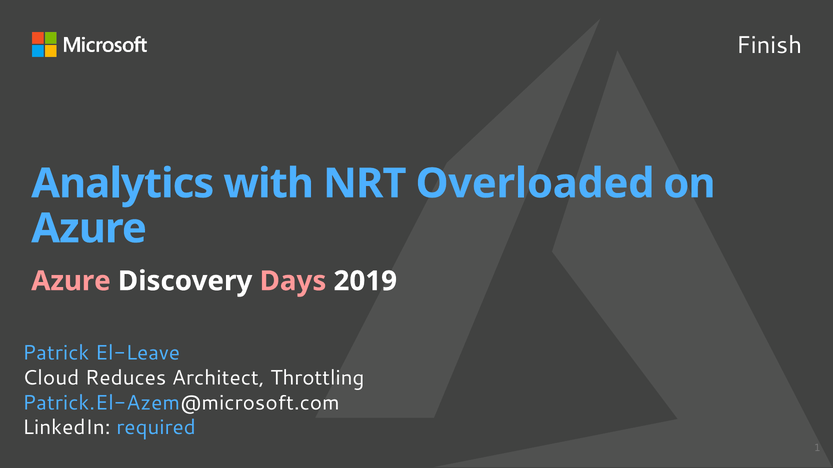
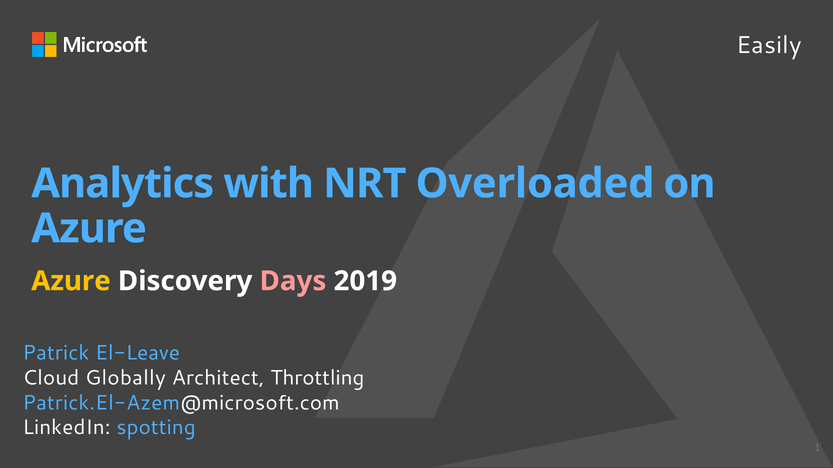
Finish: Finish -> Easily
Azure at (71, 281) colour: pink -> yellow
Reduces: Reduces -> Globally
required: required -> spotting
